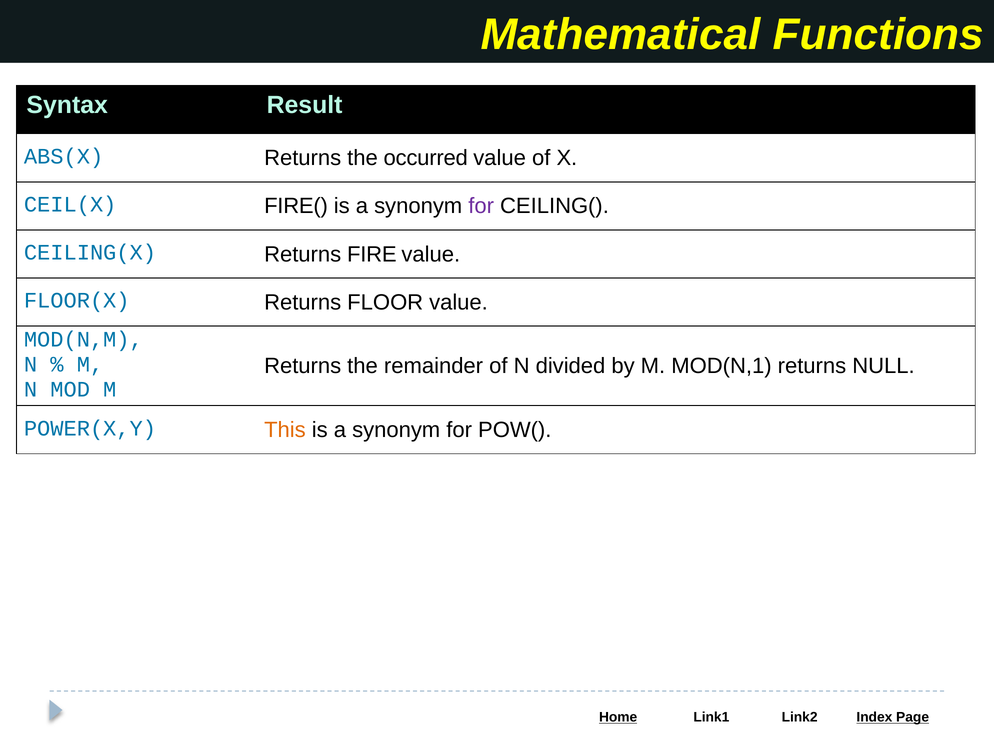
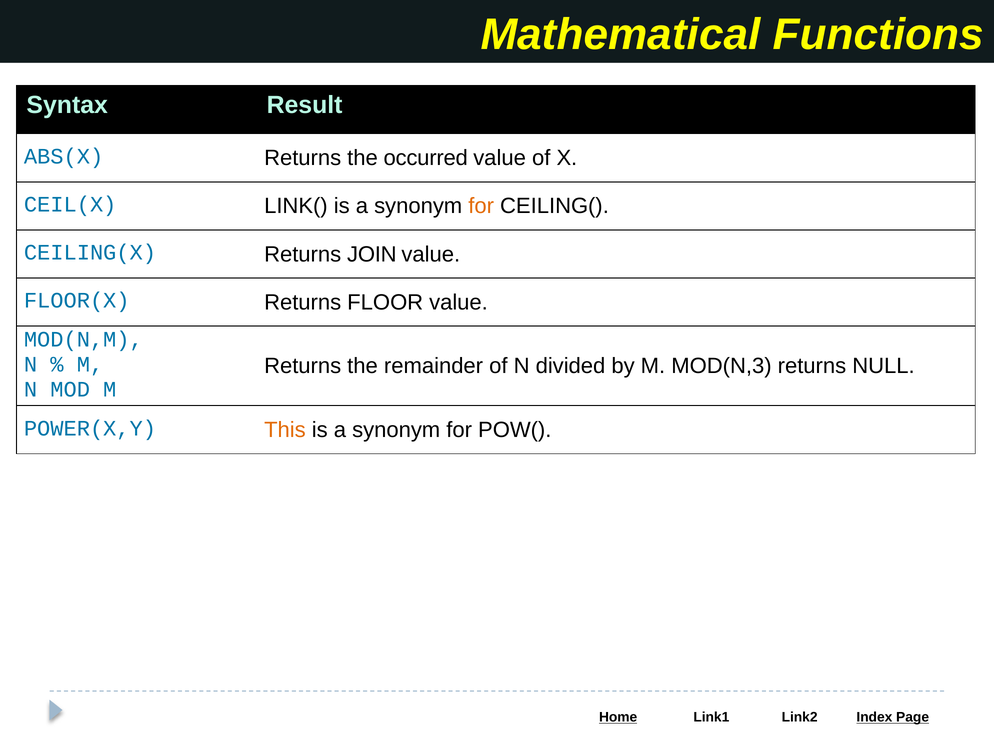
FIRE(: FIRE( -> LINK(
for at (481, 206) colour: purple -> orange
FIRE: FIRE -> JOIN
MOD(N,1: MOD(N,1 -> MOD(N,3
